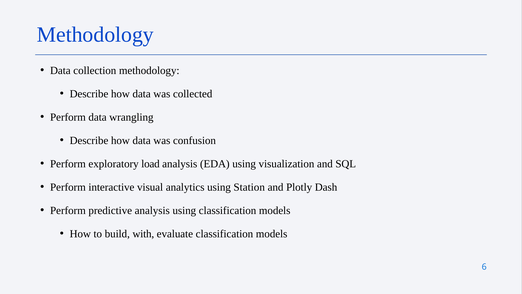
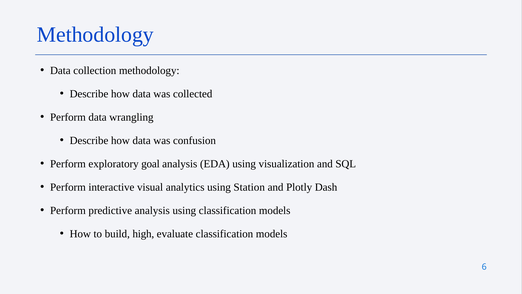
load: load -> goal
with: with -> high
